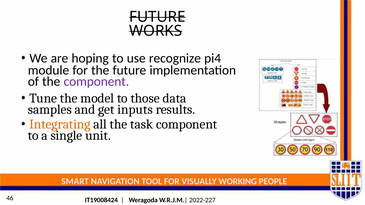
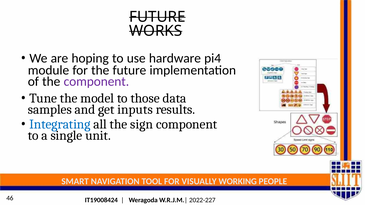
recognize: recognize -> hardware
Integrating colour: orange -> blue
task: task -> sign
